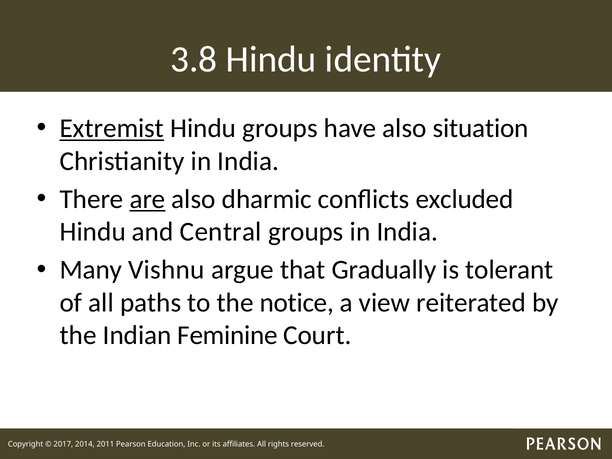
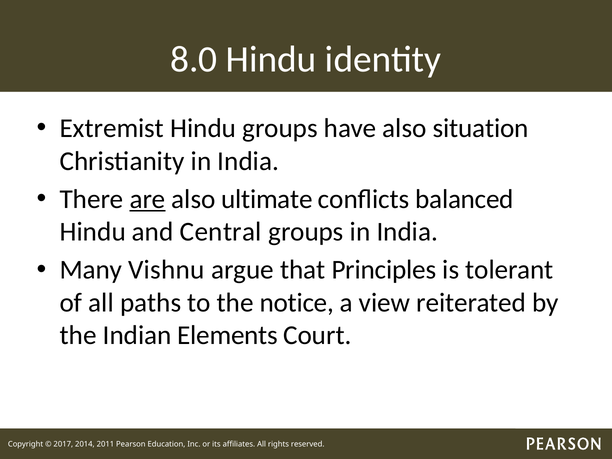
3.8: 3.8 -> 8.0
Extremist underline: present -> none
dharmic: dharmic -> ultimate
excluded: excluded -> balanced
Gradually: Gradually -> Principles
Feminine: Feminine -> Elements
